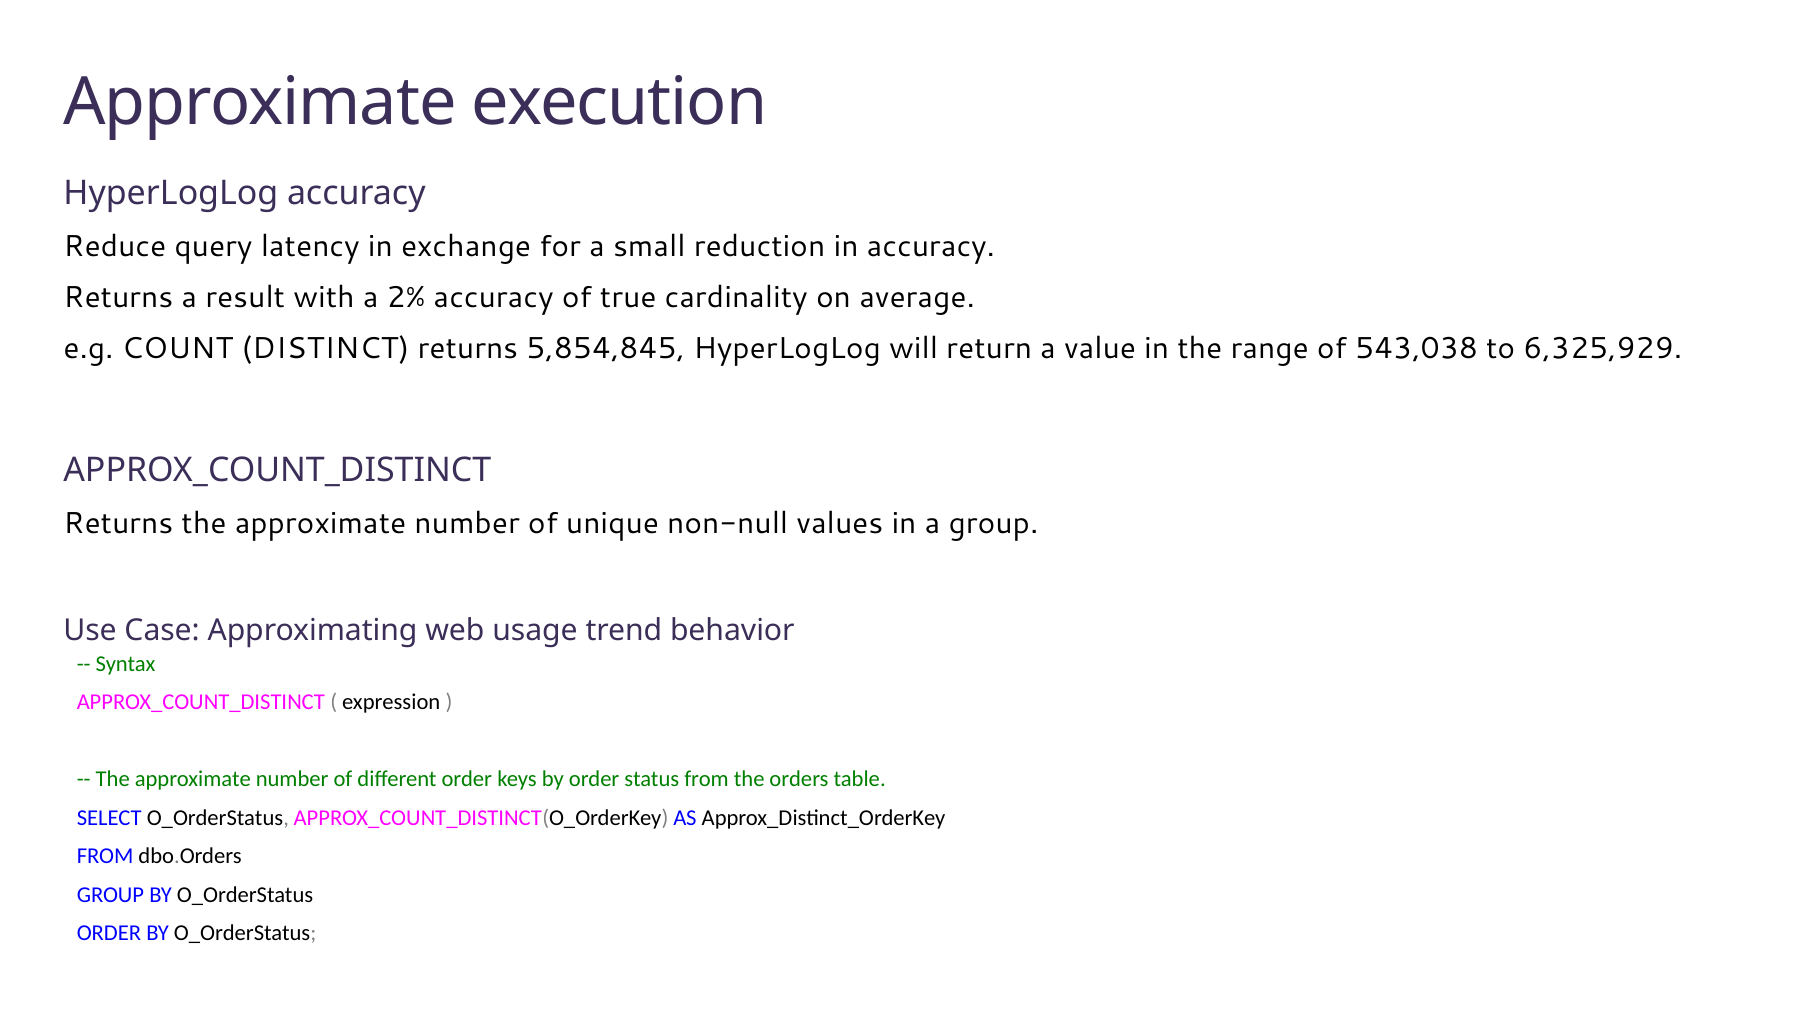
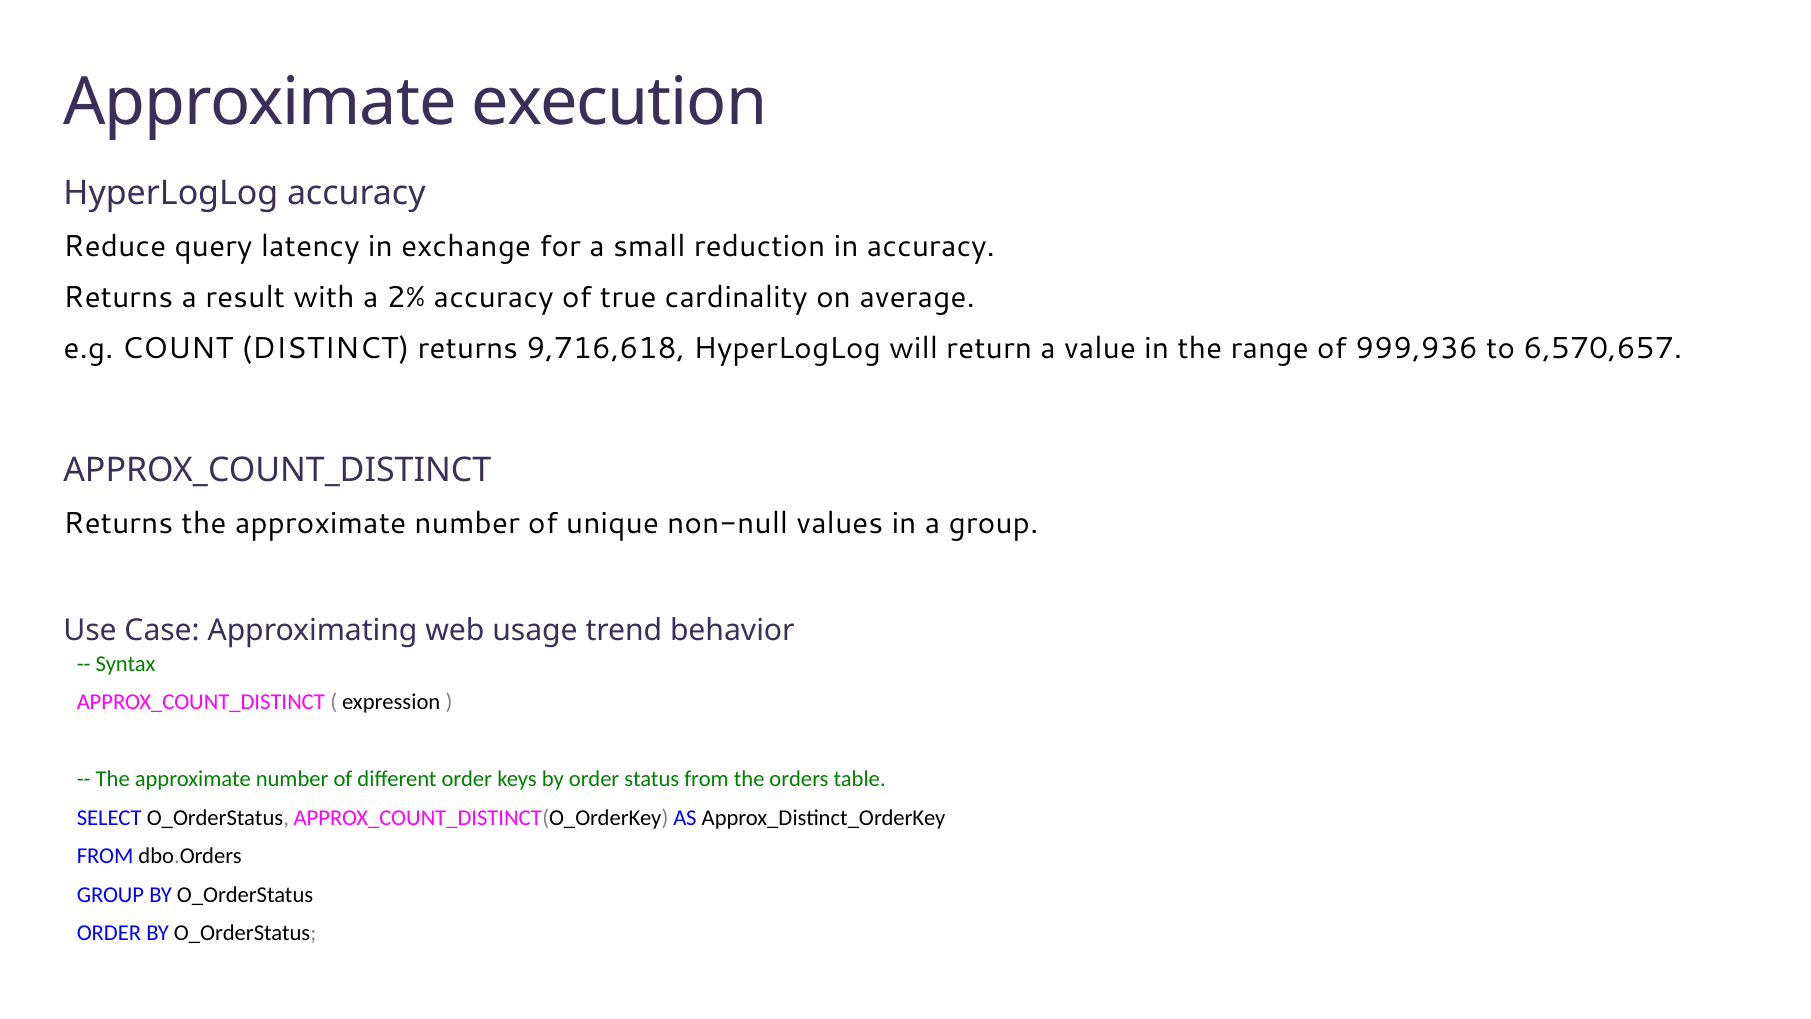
5,854,845: 5,854,845 -> 9,716,618
543,038: 543,038 -> 999,936
6,325,929: 6,325,929 -> 6,570,657
